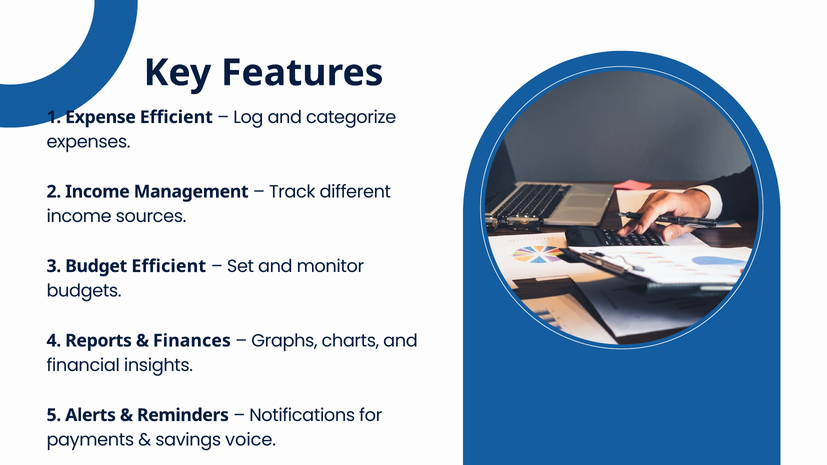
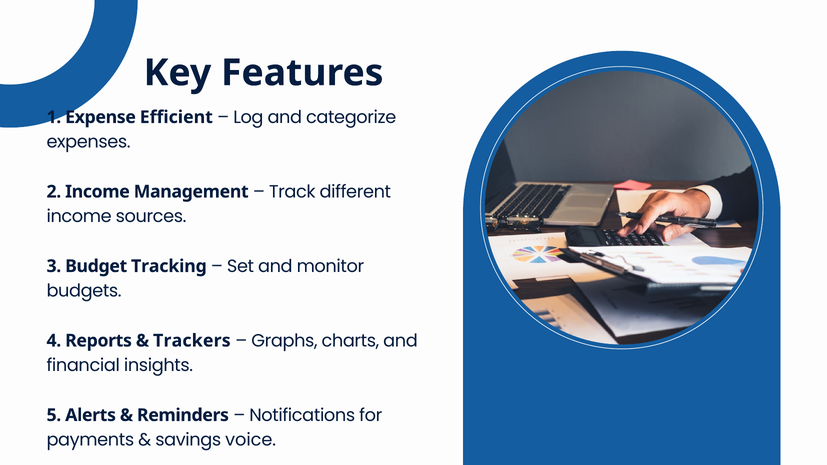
Budget Efficient: Efficient -> Tracking
Finances: Finances -> Trackers
